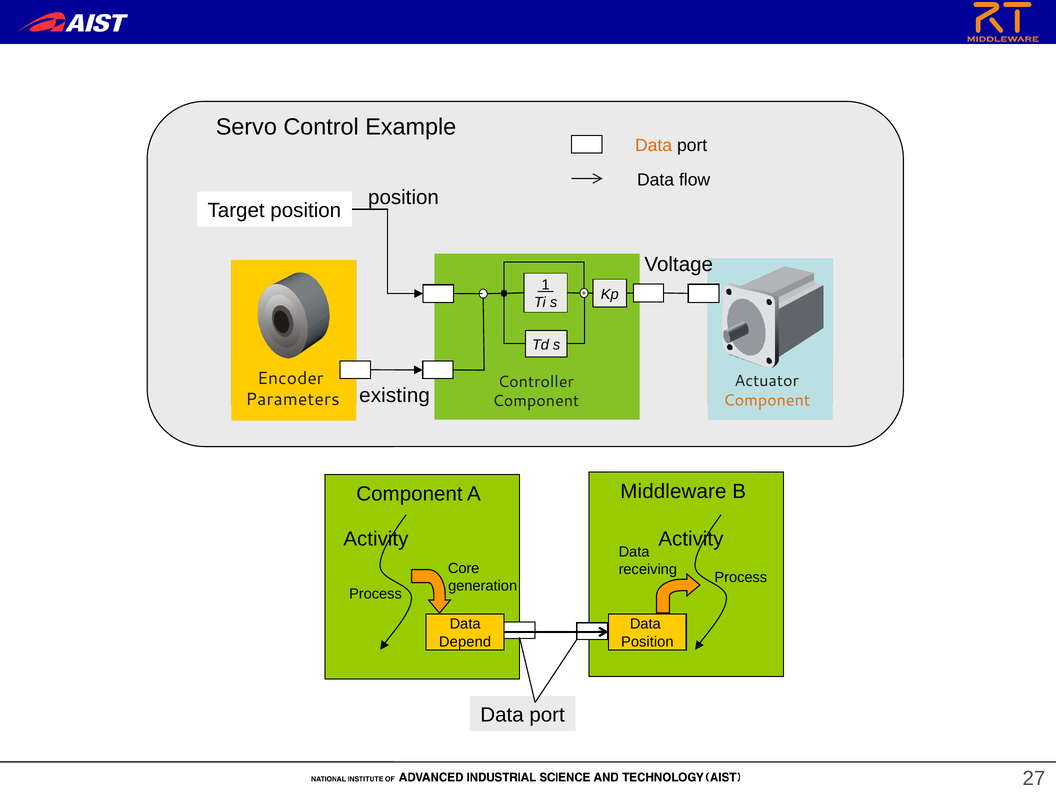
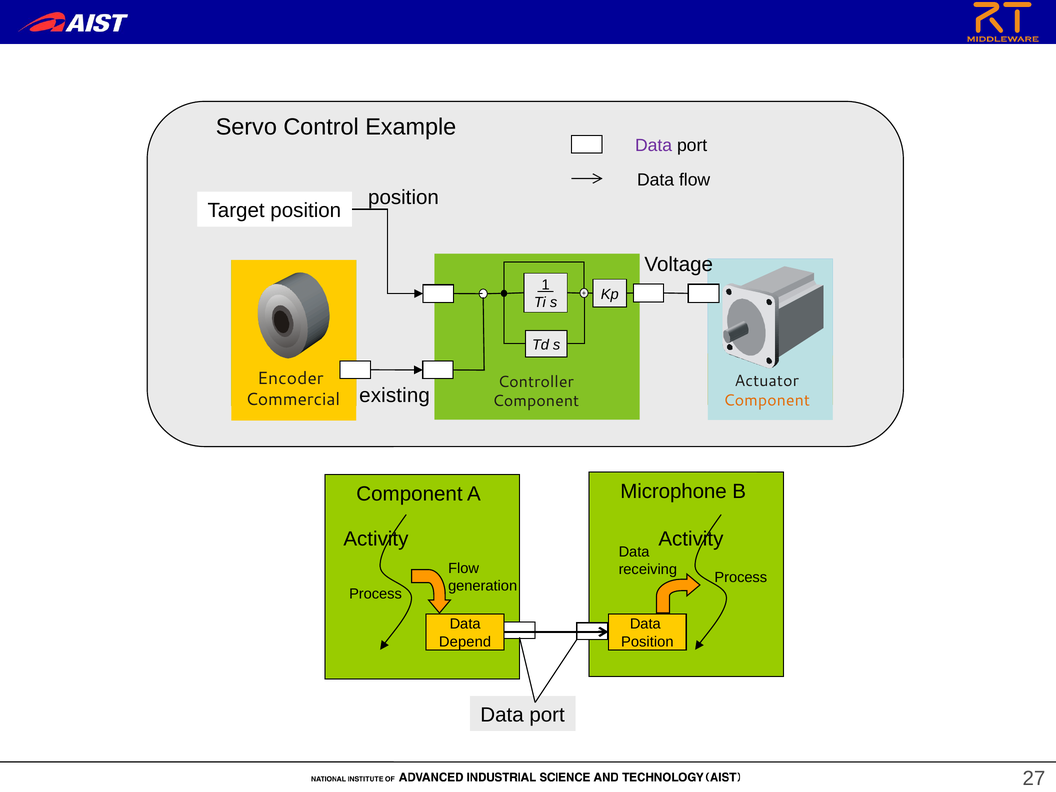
Data at (654, 145) colour: orange -> purple
Parameters: Parameters -> Commercial
Middleware: Middleware -> Microphone
Core at (464, 568): Core -> Flow
